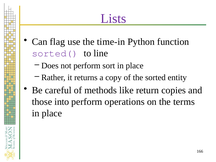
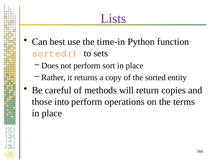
flag: flag -> best
sorted( colour: purple -> orange
line: line -> sets
like: like -> will
